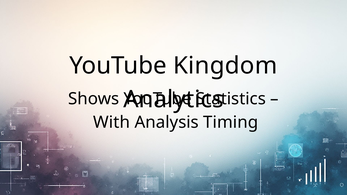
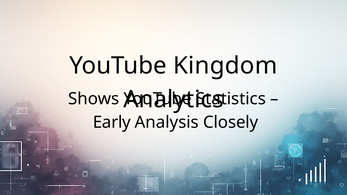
With: With -> Early
Timing: Timing -> Closely
